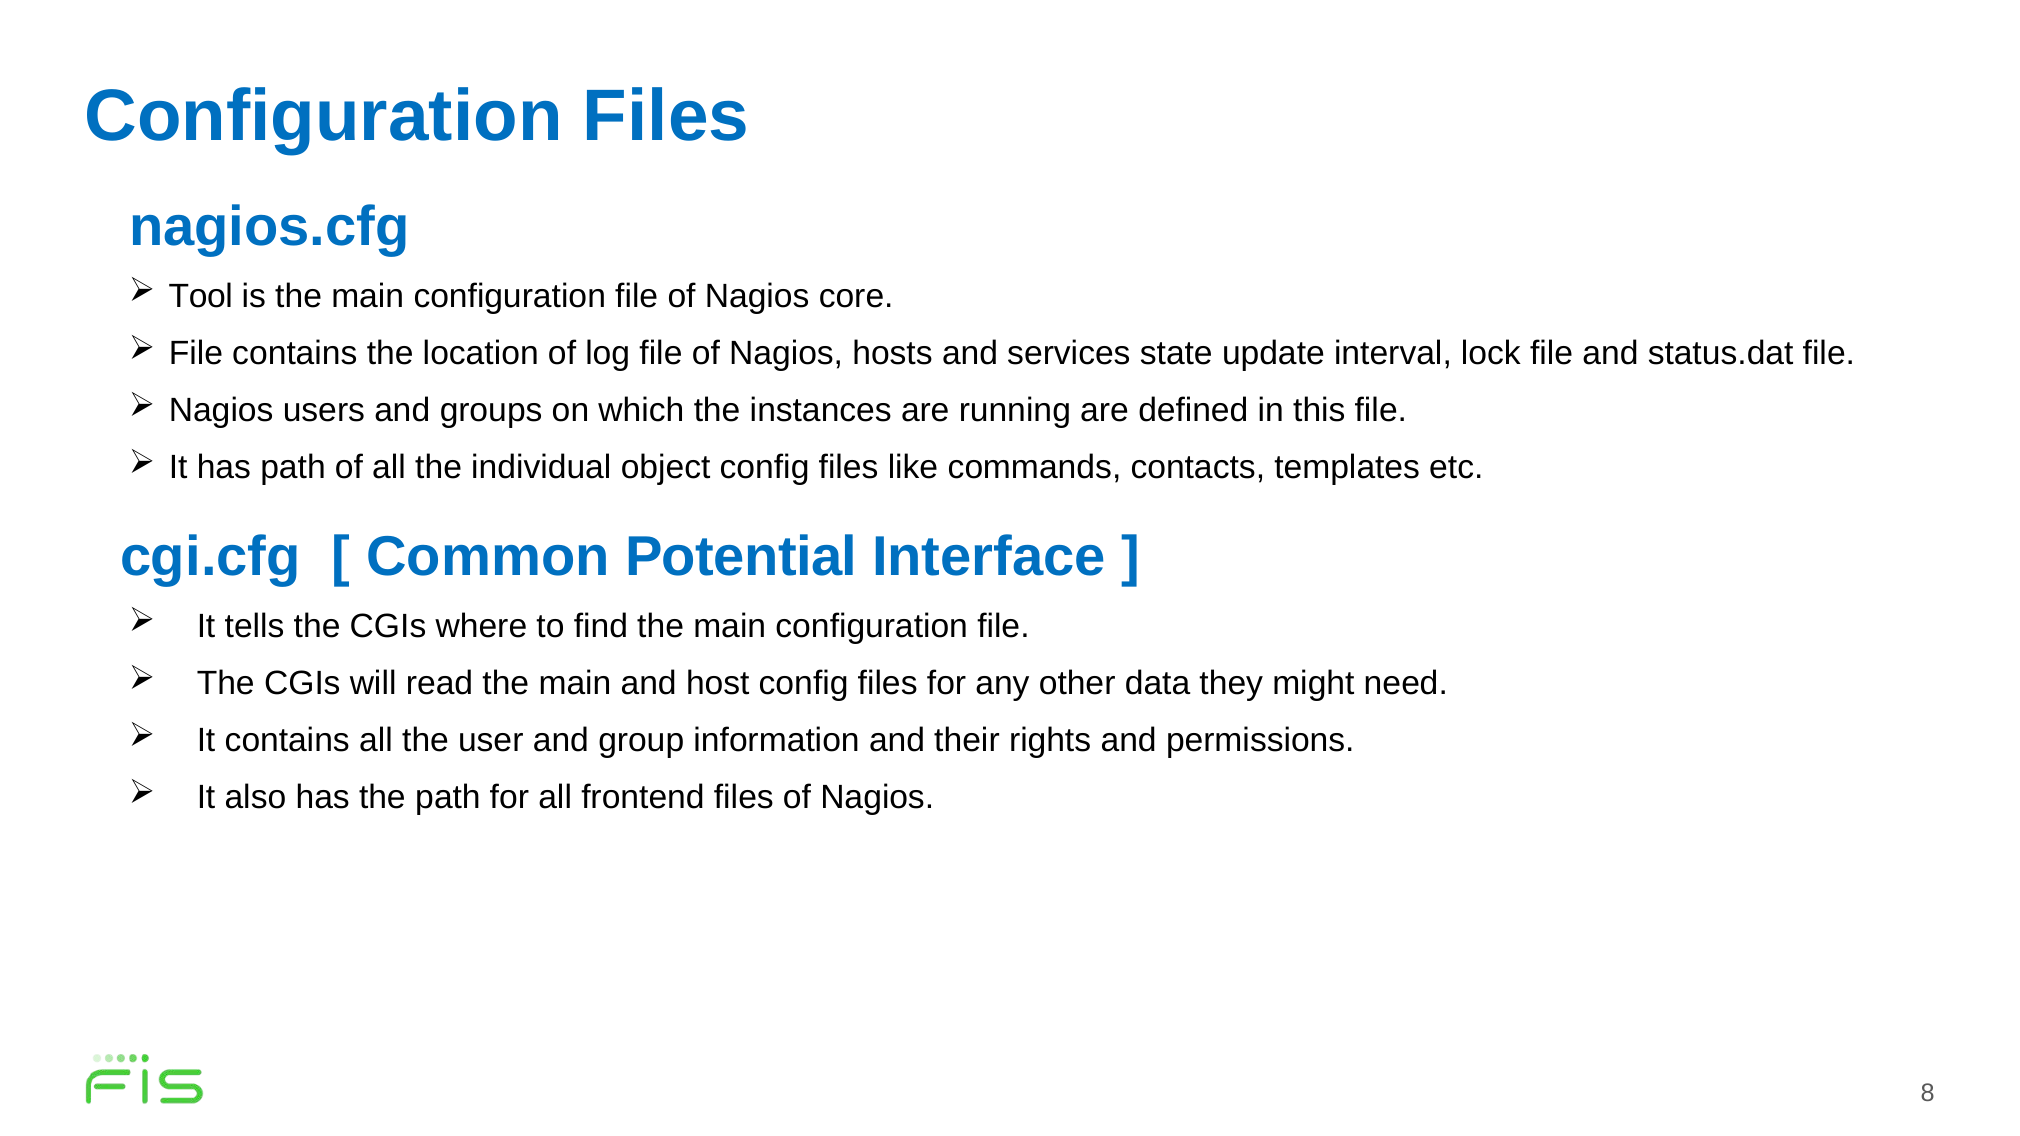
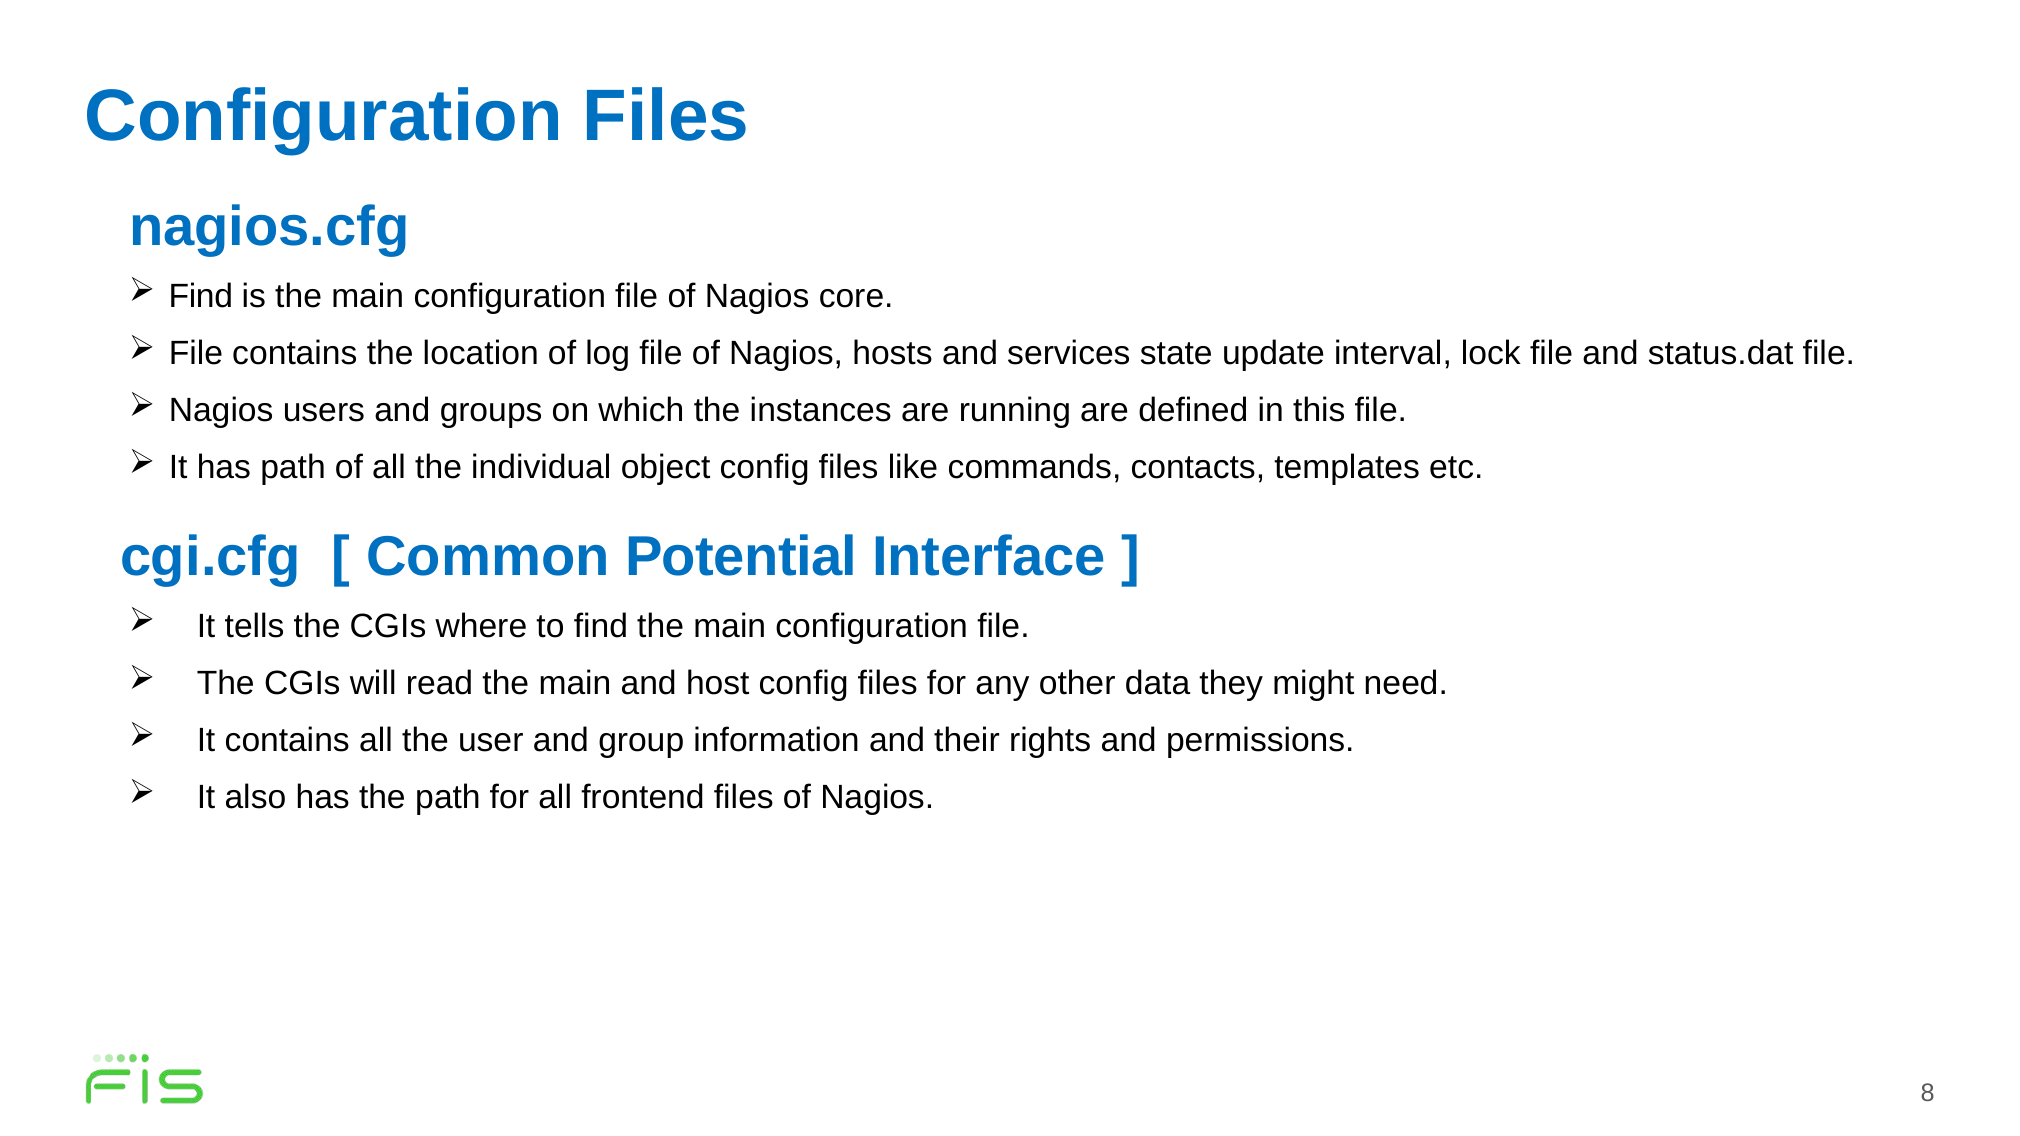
Tool at (201, 296): Tool -> Find
